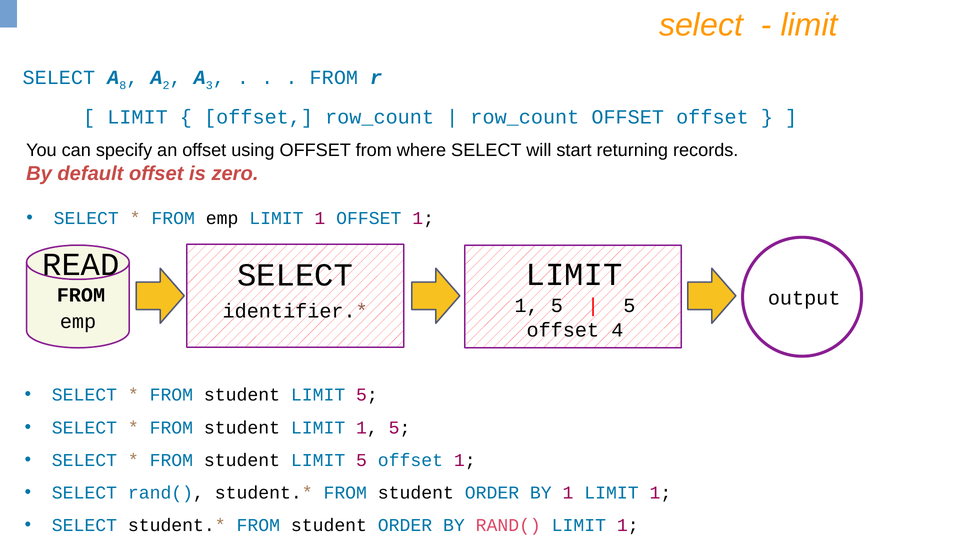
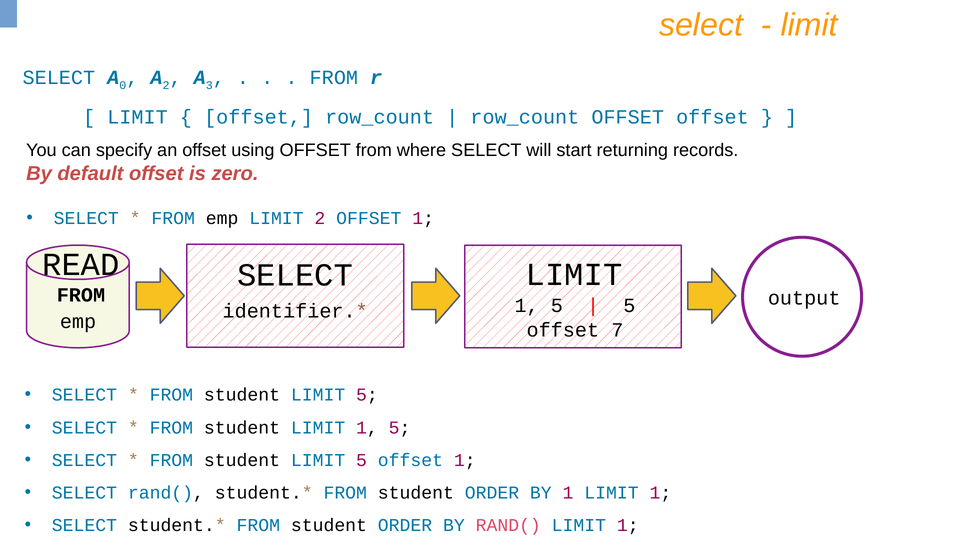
8: 8 -> 0
emp LIMIT 1: 1 -> 2
4: 4 -> 7
